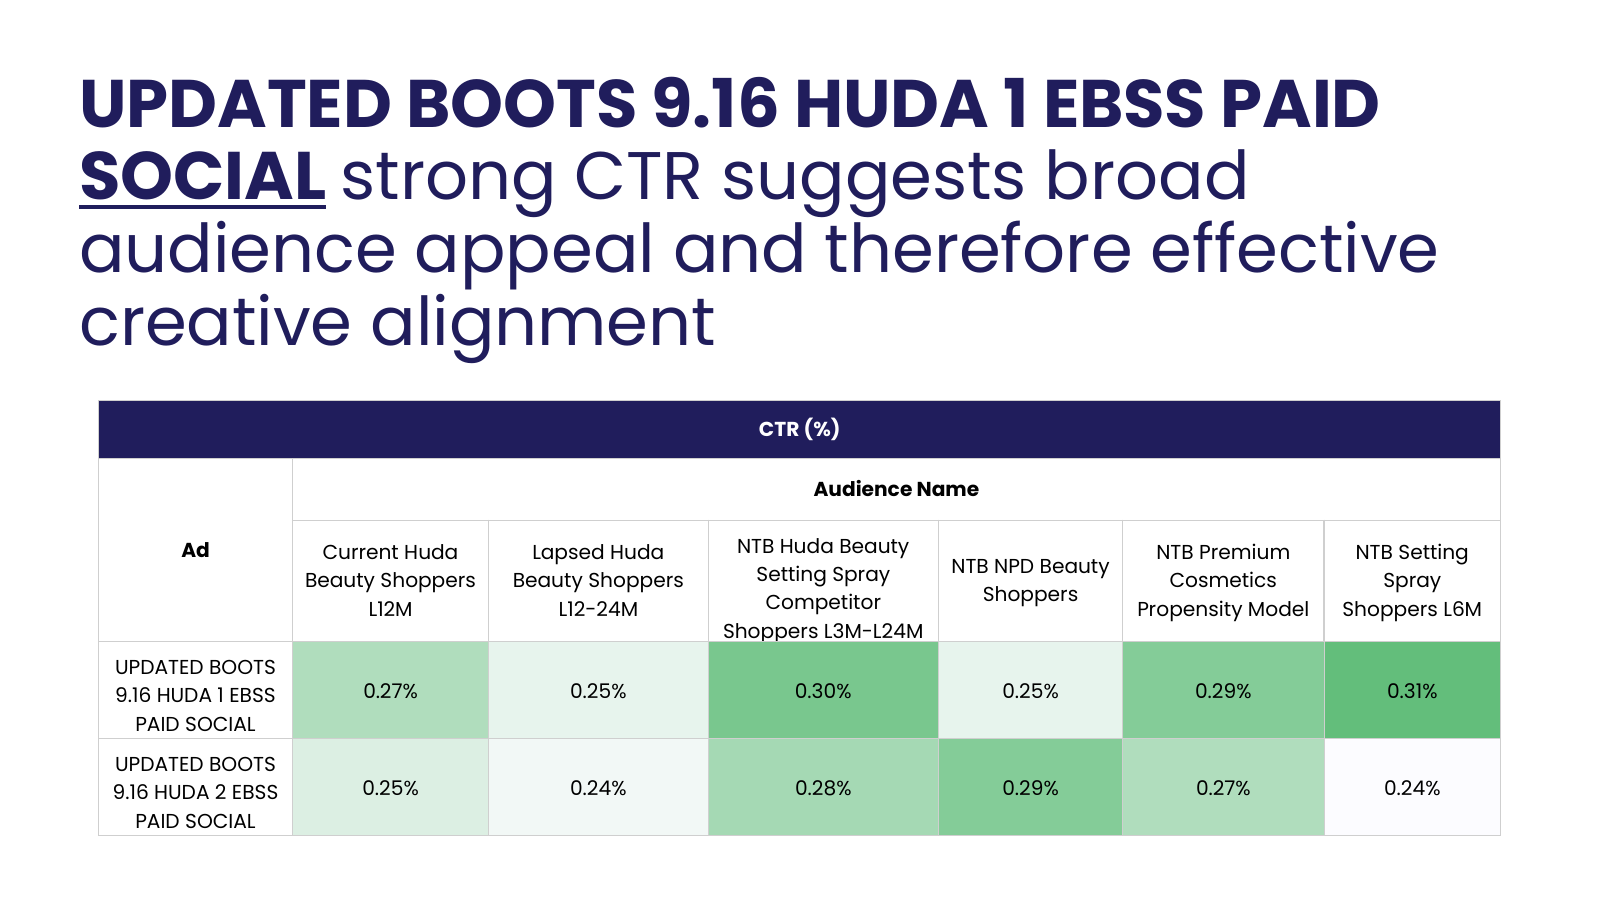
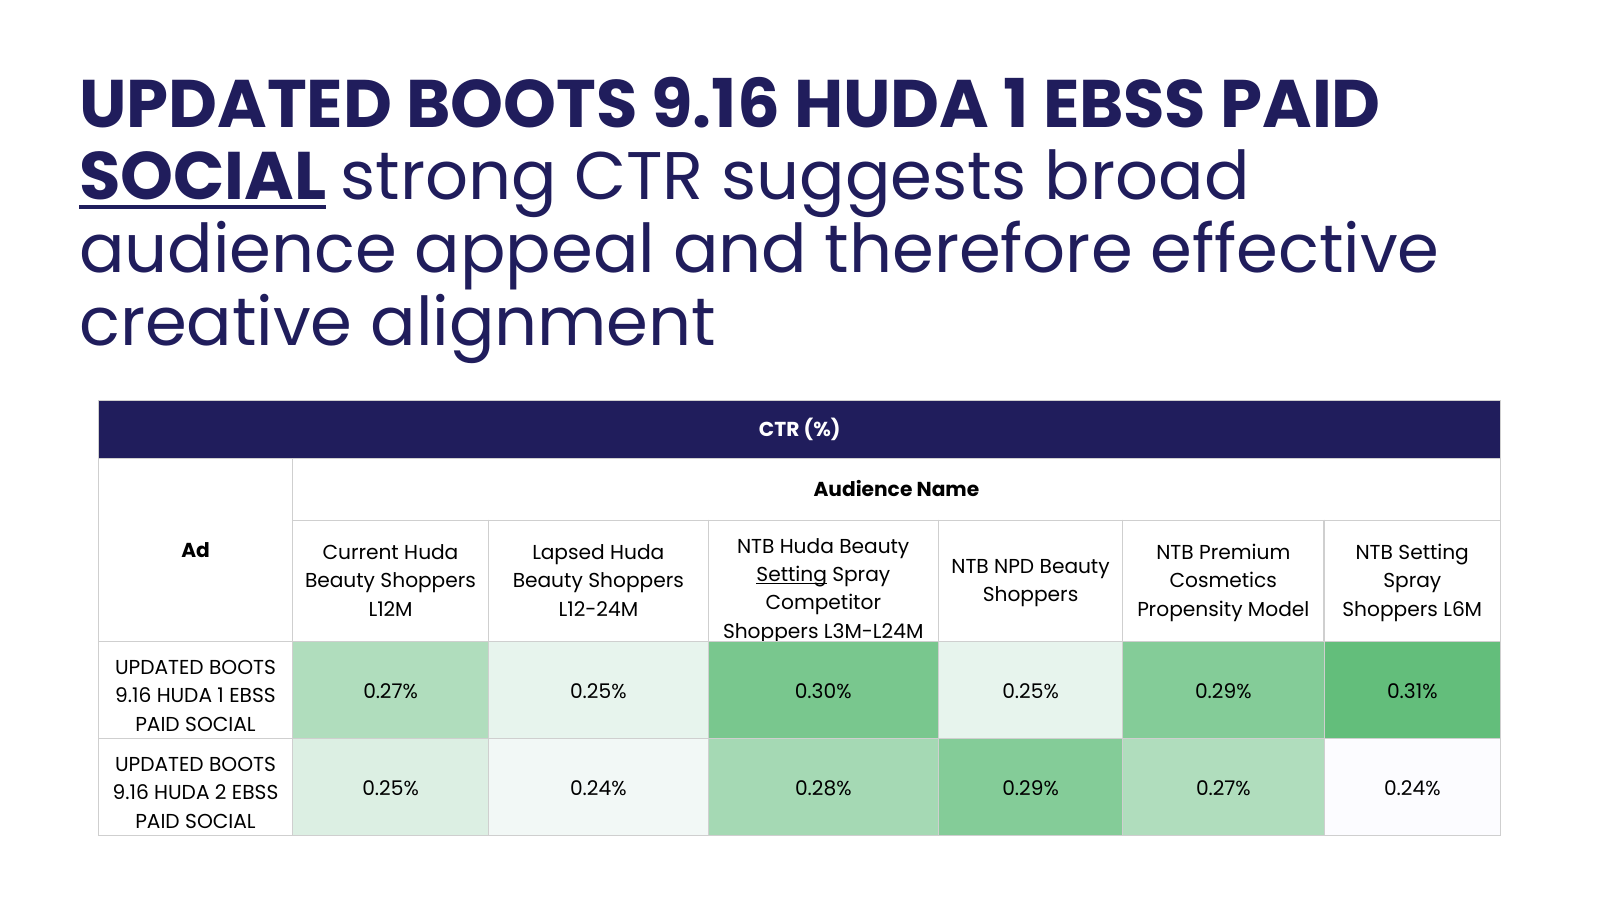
Setting at (792, 575) underline: none -> present
